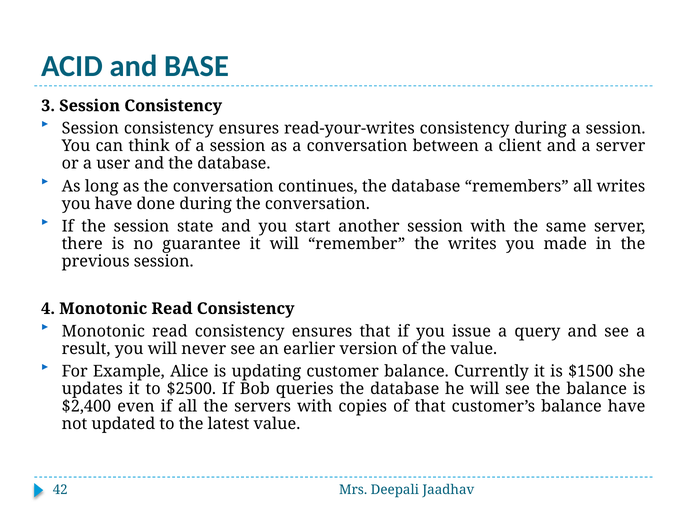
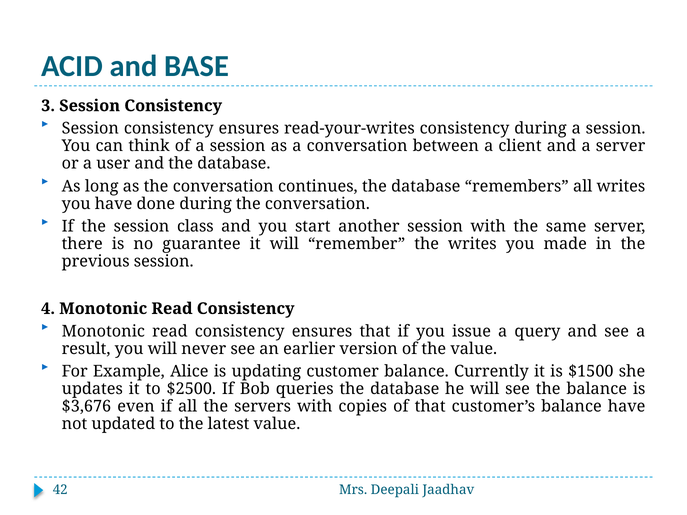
state: state -> class
$2,400: $2,400 -> $3,676
